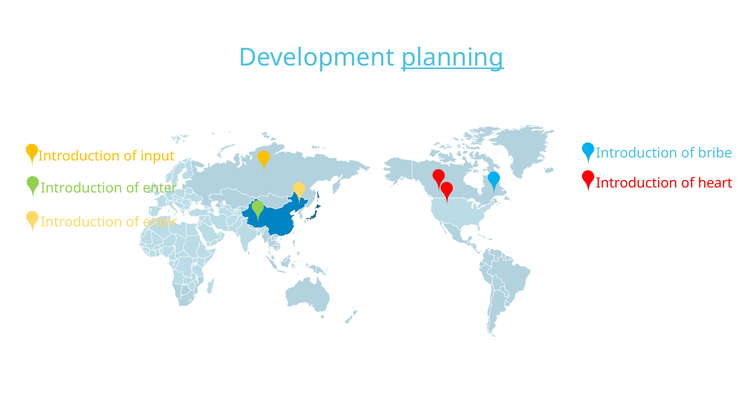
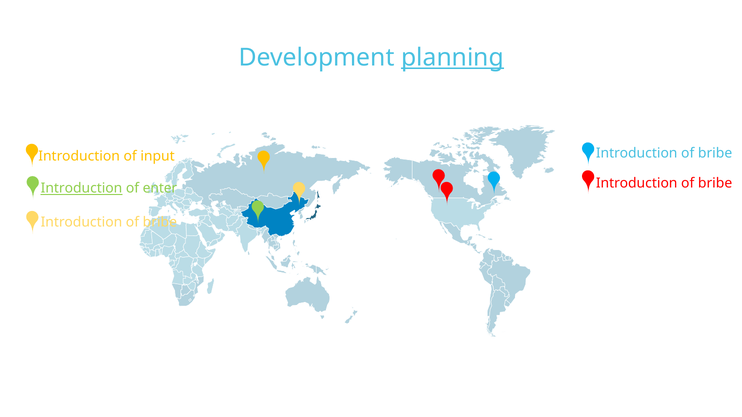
heart at (715, 184): heart -> bribe
Introduction at (82, 189) underline: none -> present
enter at (160, 222): enter -> bribe
